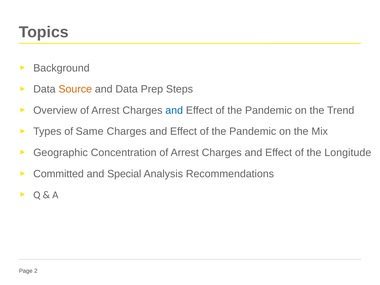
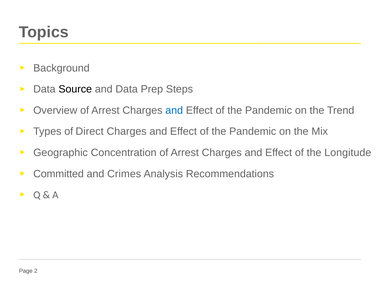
Source colour: orange -> black
Same: Same -> Direct
Special: Special -> Crimes
